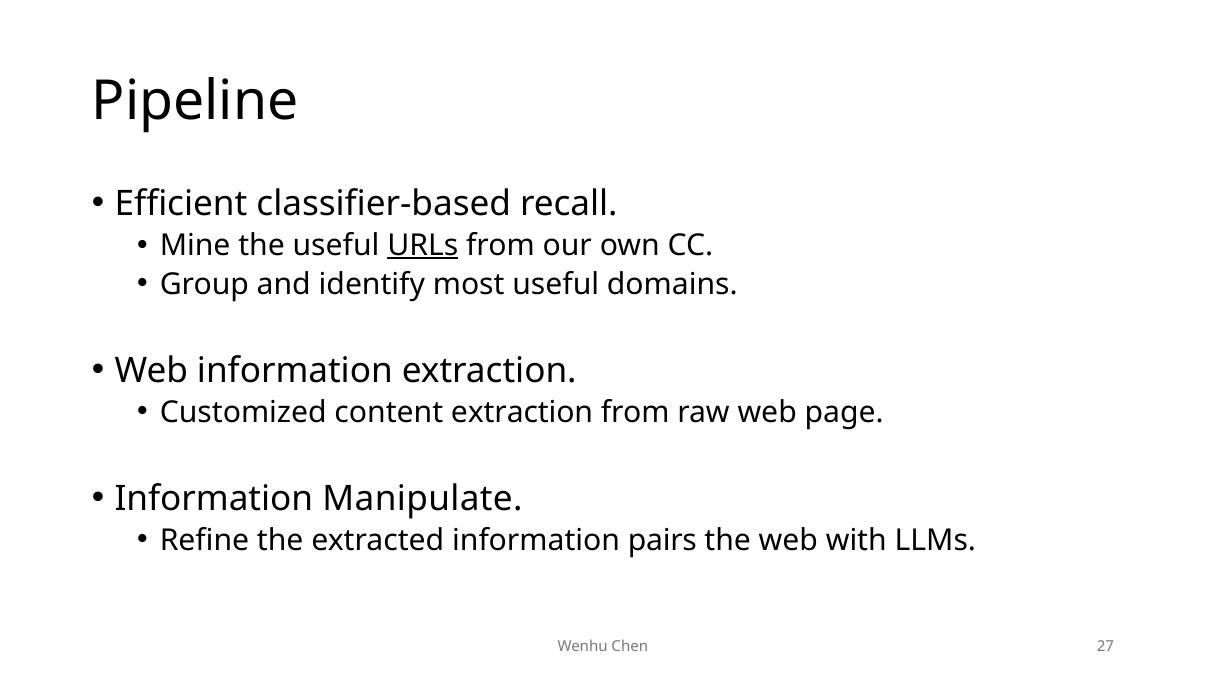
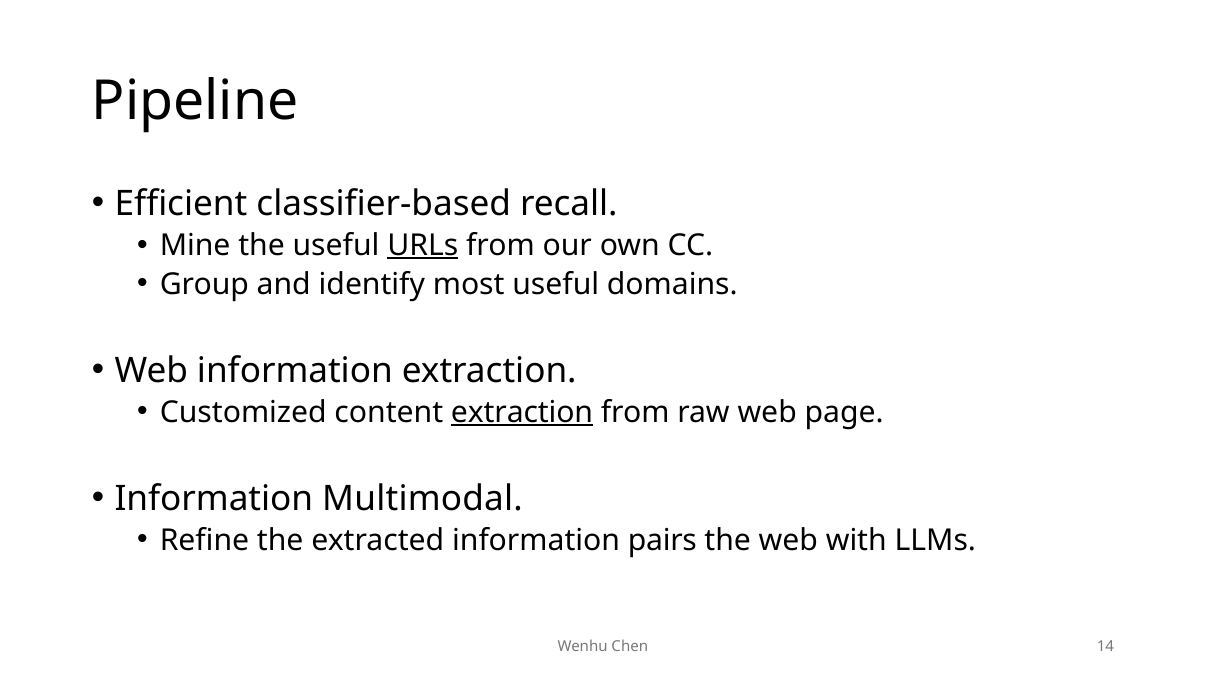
extraction at (522, 412) underline: none -> present
Manipulate: Manipulate -> Multimodal
27: 27 -> 14
